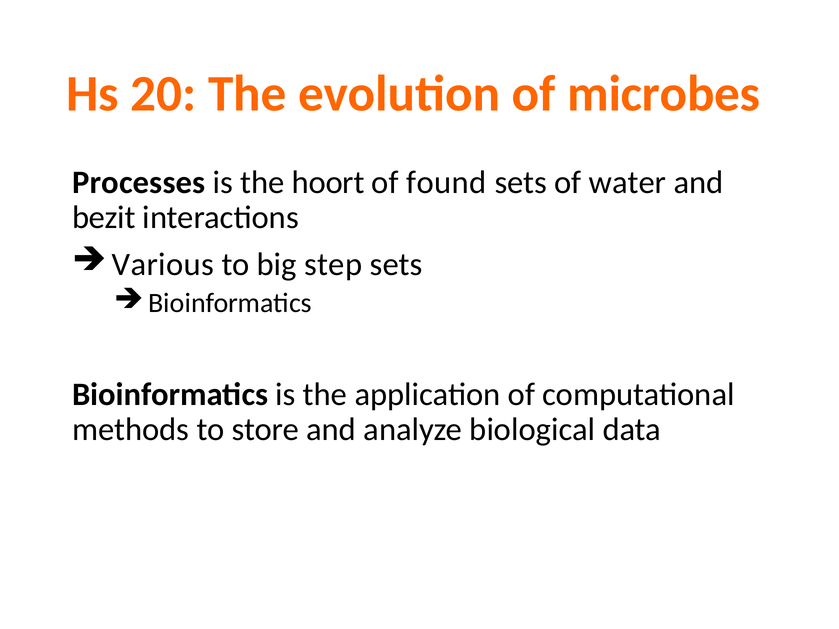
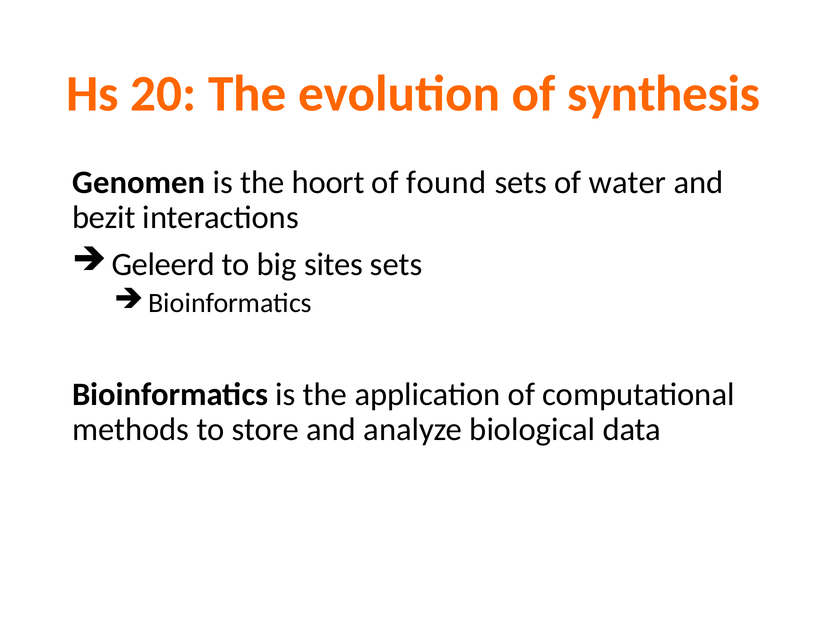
microbes: microbes -> synthesis
Processes: Processes -> Genomen
Various: Various -> Geleerd
step: step -> sites
